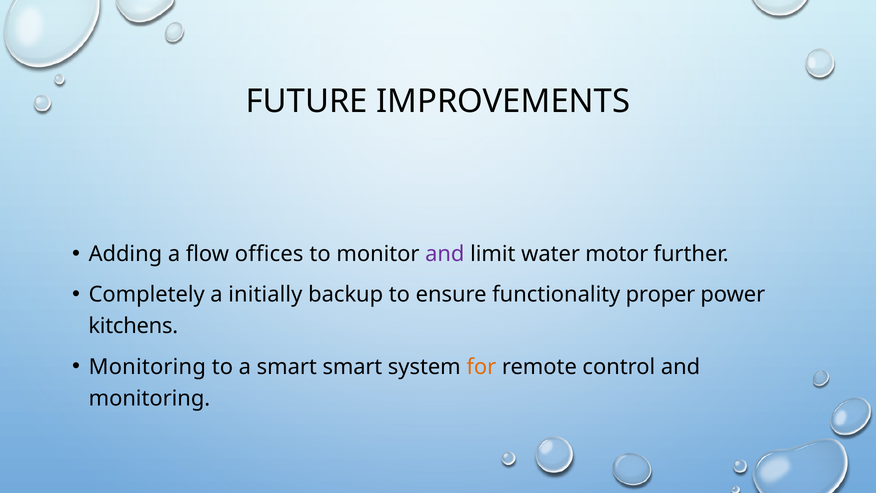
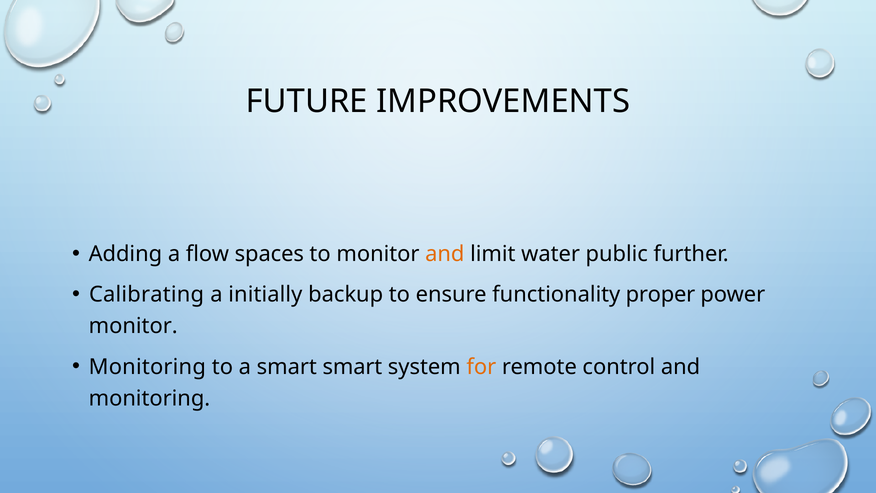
offices: offices -> spaces
and at (445, 254) colour: purple -> orange
motor: motor -> public
Completely: Completely -> Calibrating
kitchens at (133, 326): kitchens -> monitor
